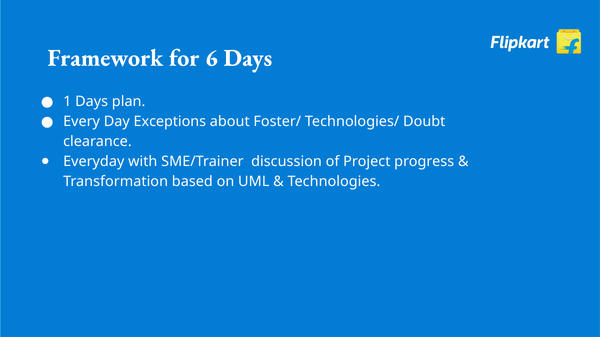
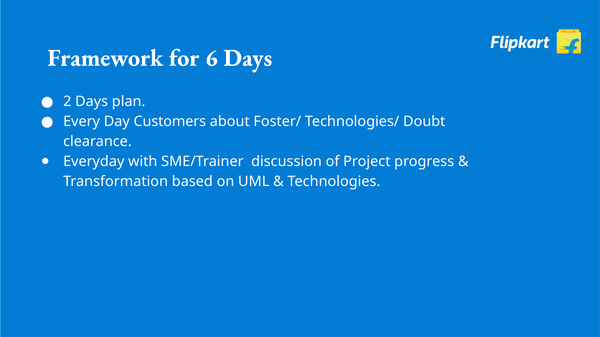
1: 1 -> 2
Exceptions: Exceptions -> Customers
